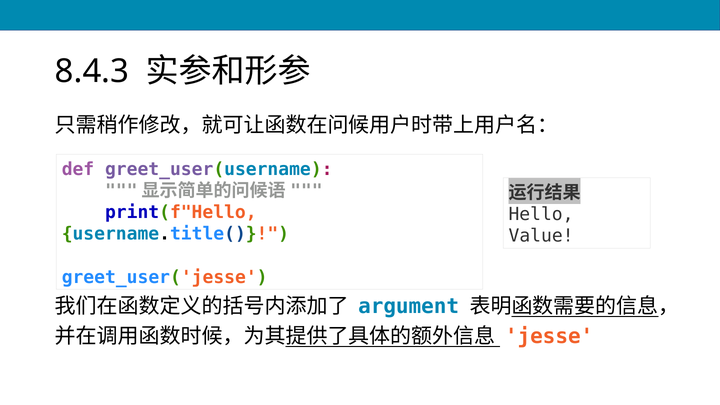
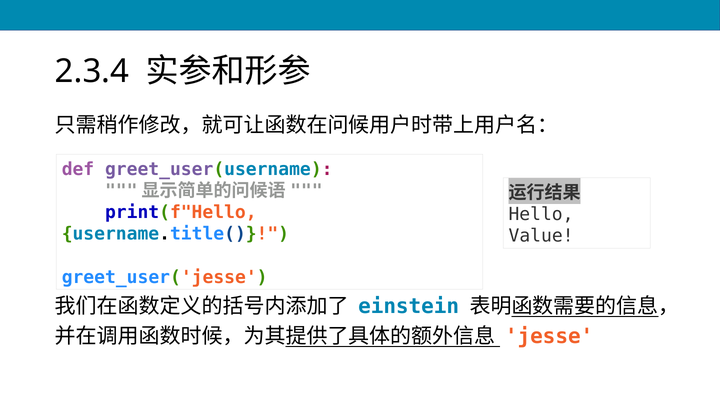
8.4.3: 8.4.3 -> 2.3.4
argument: argument -> einstein
